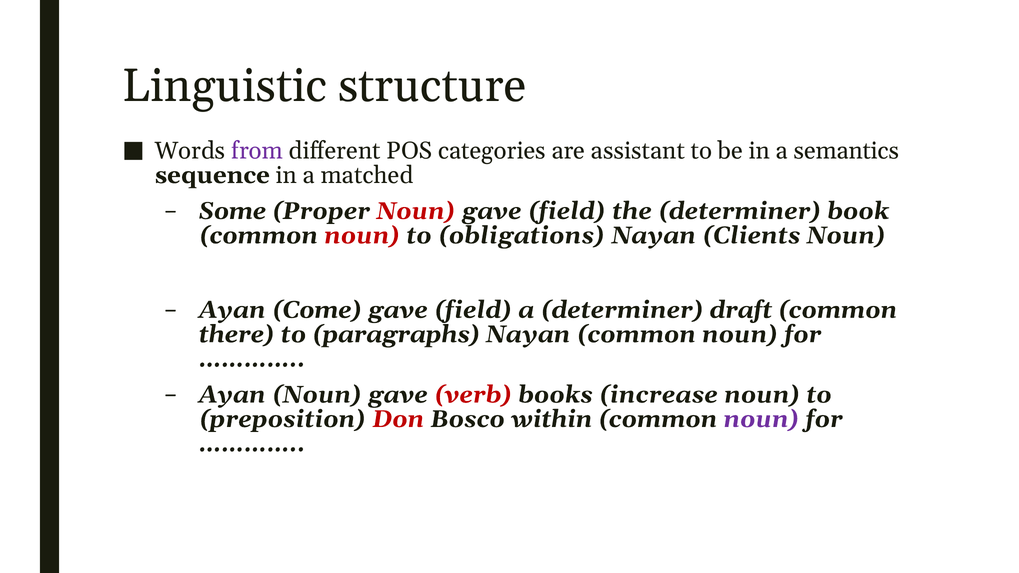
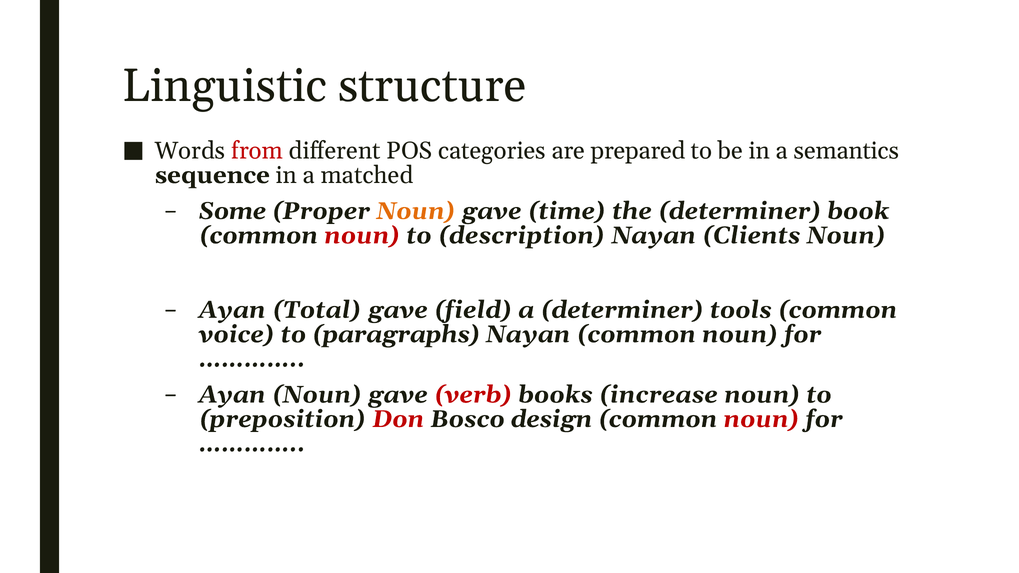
from colour: purple -> red
assistant: assistant -> prepared
Noun at (416, 211) colour: red -> orange
field at (567, 211): field -> time
obligations: obligations -> description
Come: Come -> Total
draft: draft -> tools
there: there -> voice
within: within -> design
noun at (761, 419) colour: purple -> red
